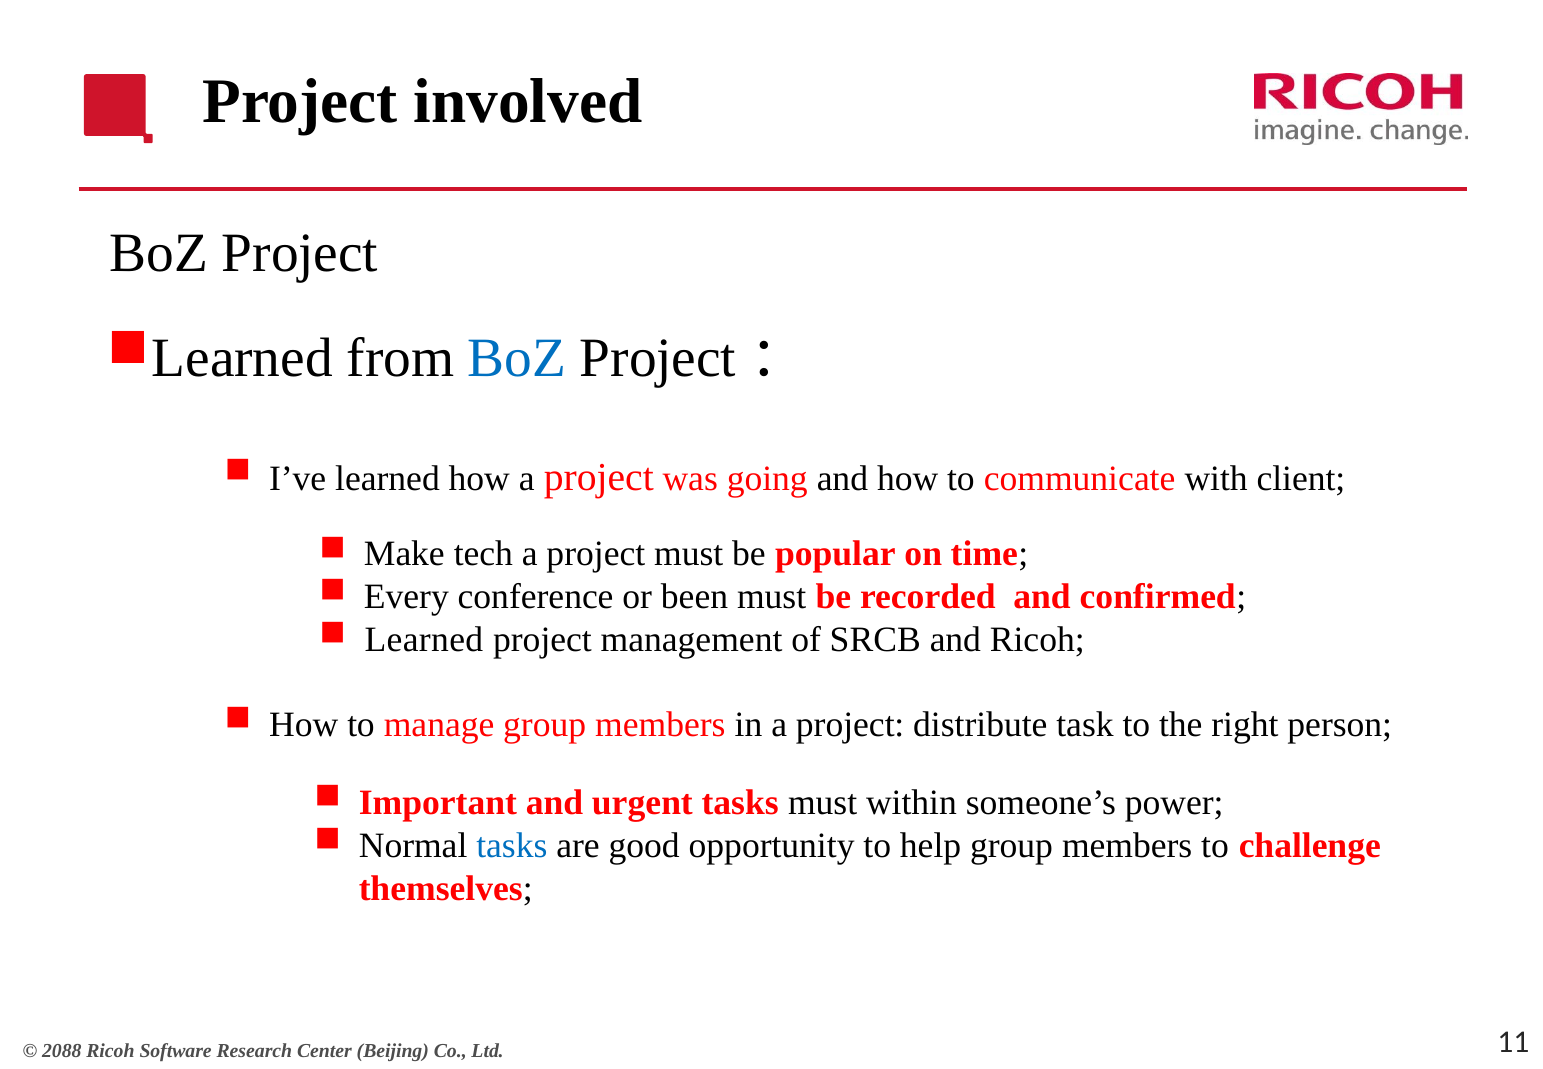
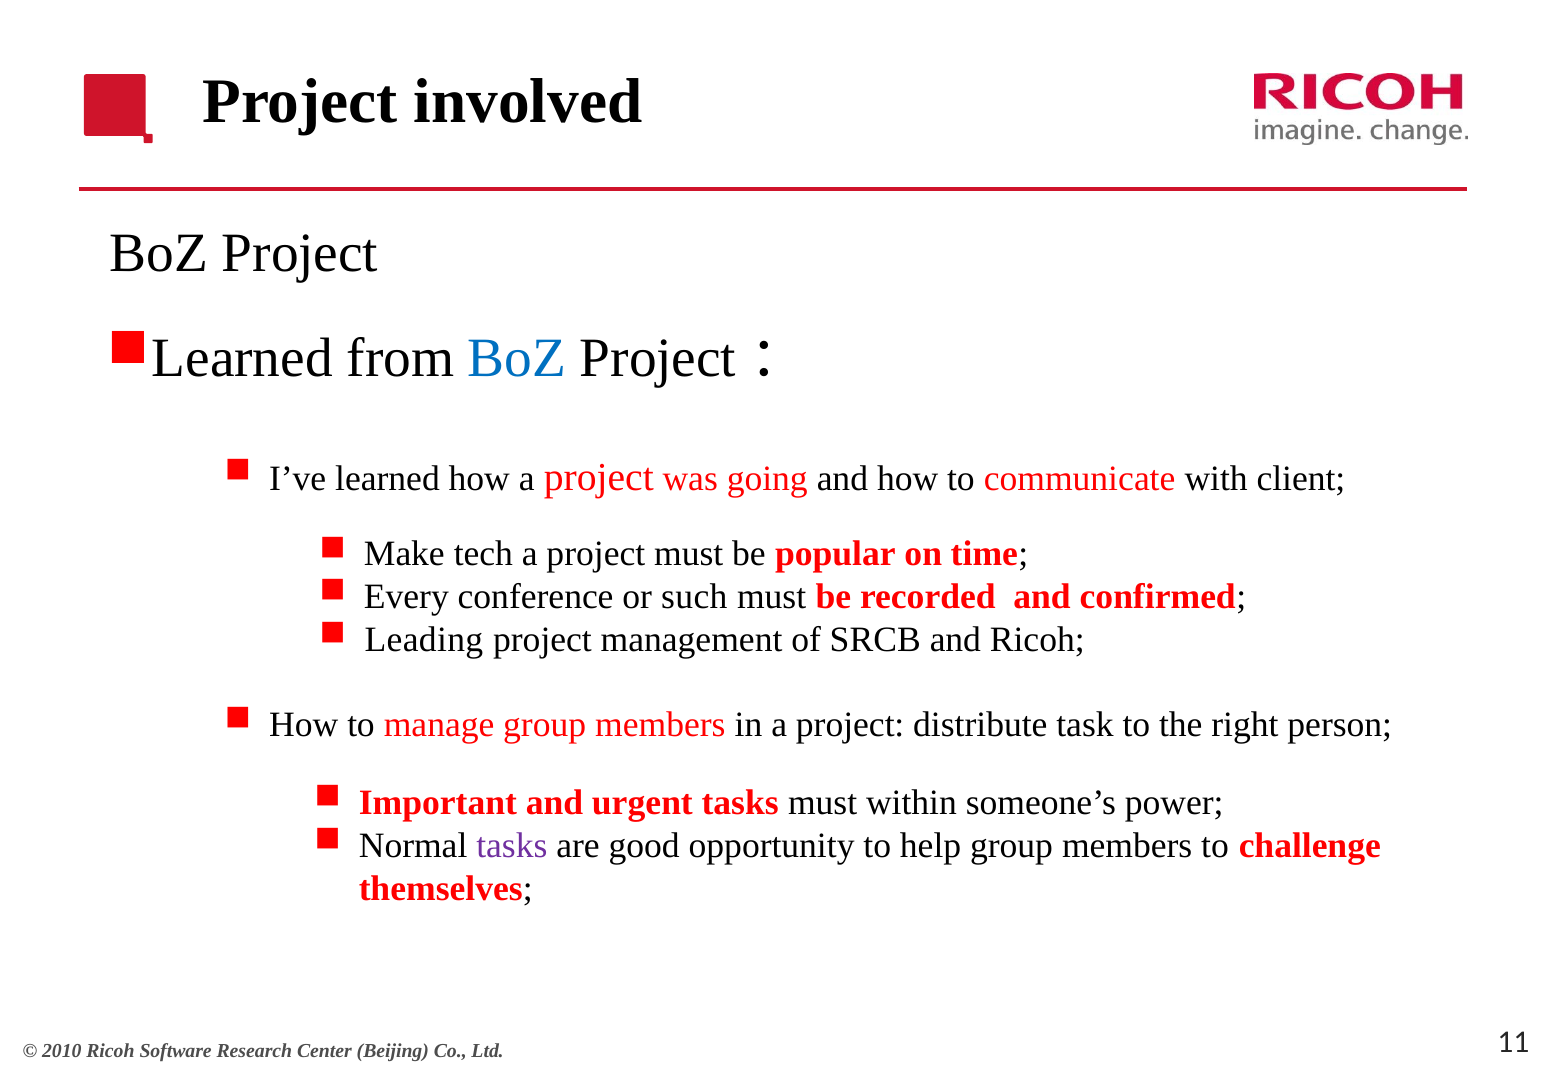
been: been -> such
Learned at (424, 639): Learned -> Leading
tasks at (512, 845) colour: blue -> purple
2088: 2088 -> 2010
